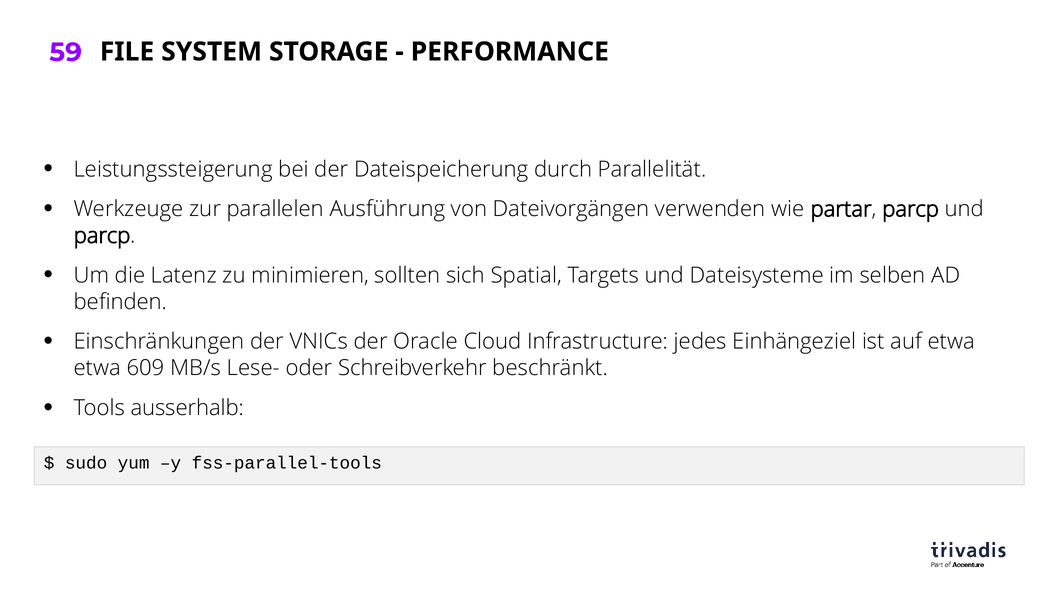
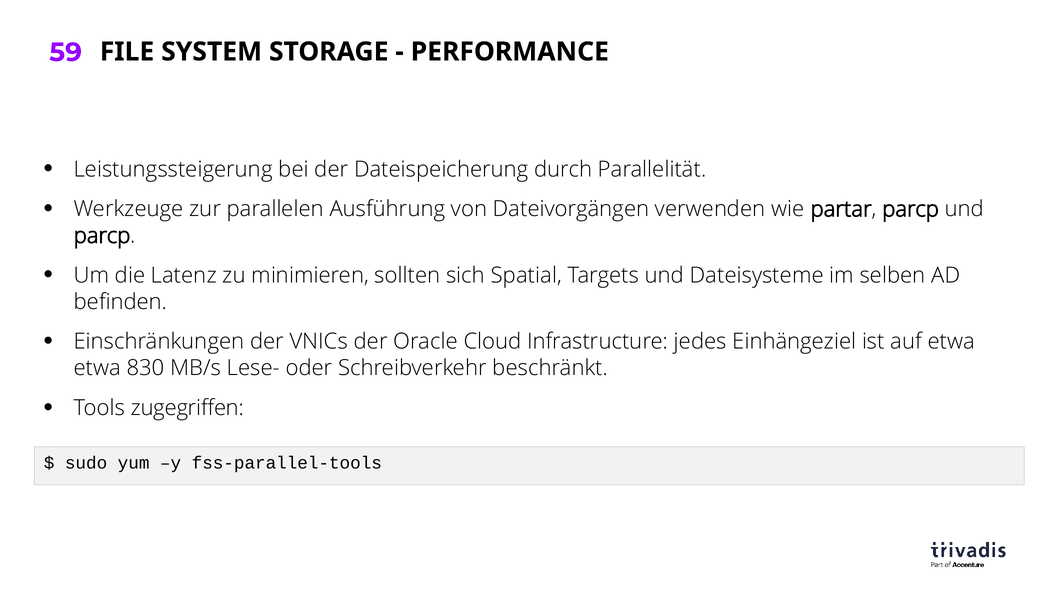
609: 609 -> 830
ausserhalb: ausserhalb -> zugegriffen
